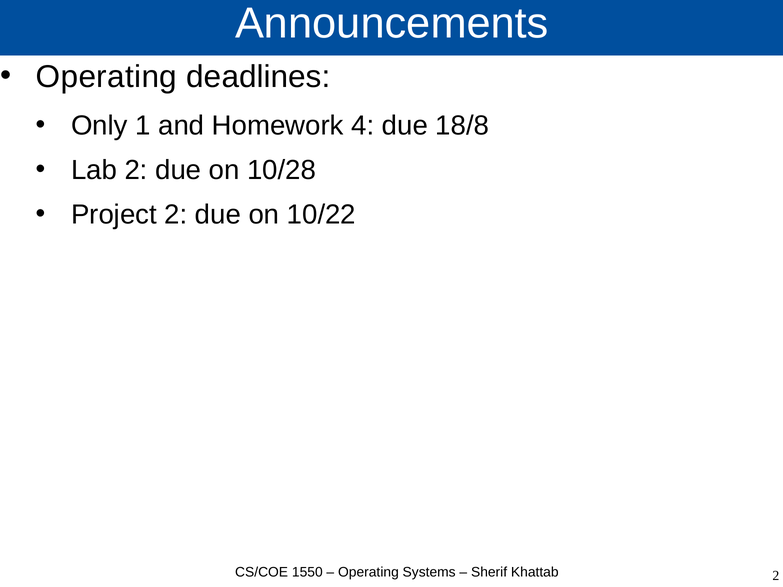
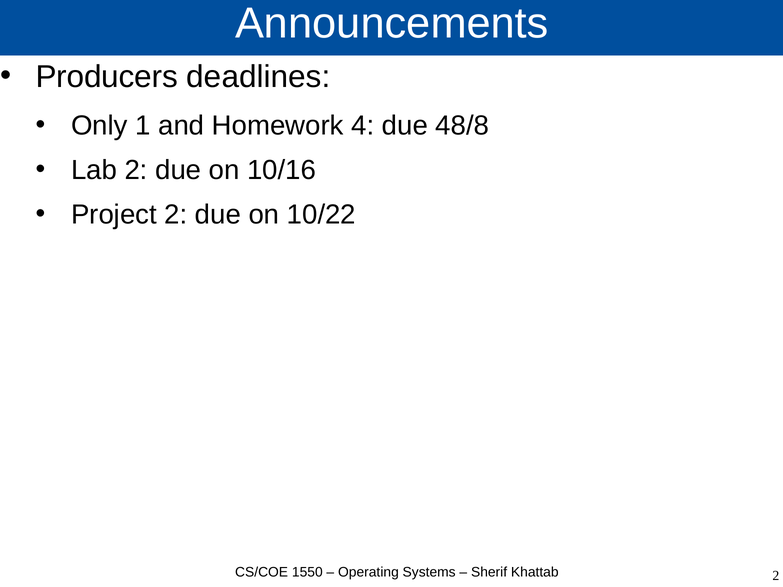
Operating at (106, 77): Operating -> Producers
18/8: 18/8 -> 48/8
10/28: 10/28 -> 10/16
